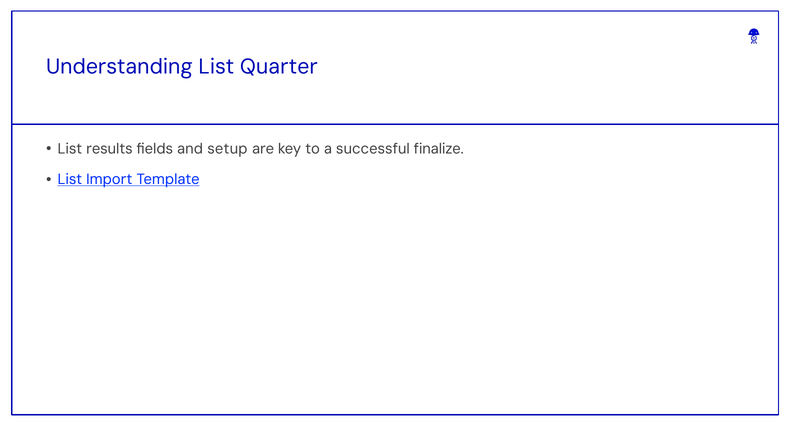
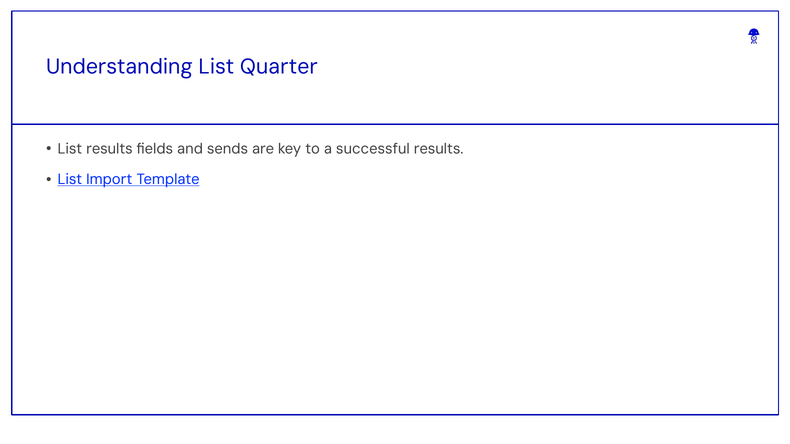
setup: setup -> sends
successful finalize: finalize -> results
